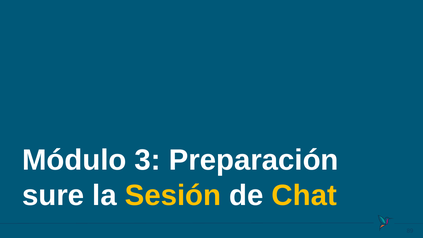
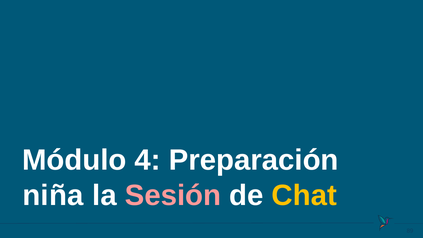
3: 3 -> 4
sure: sure -> niña
Sesión colour: yellow -> pink
